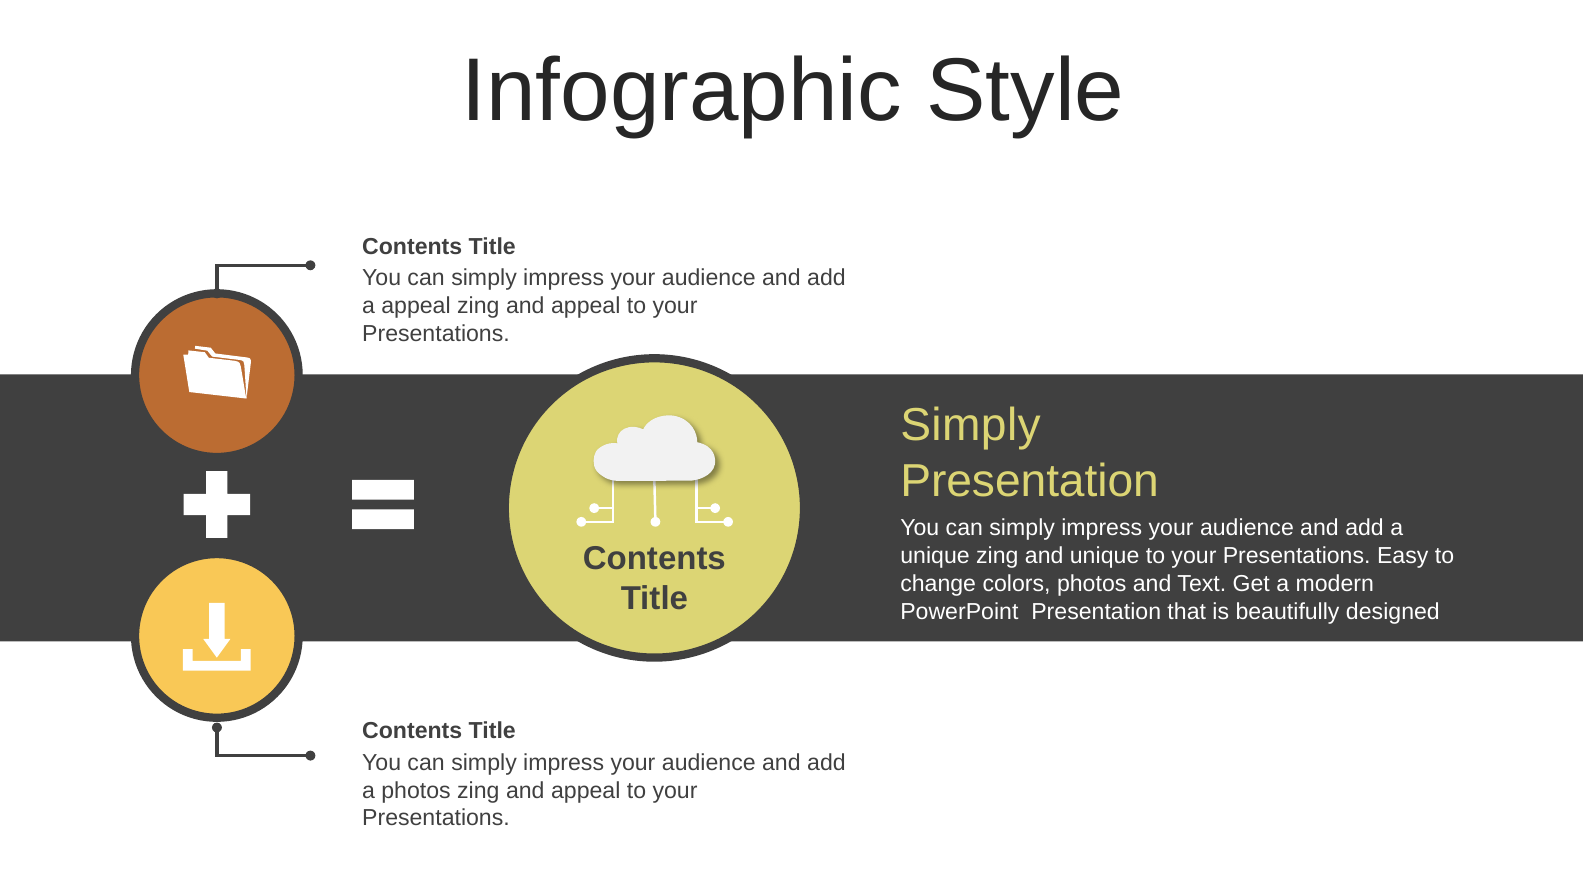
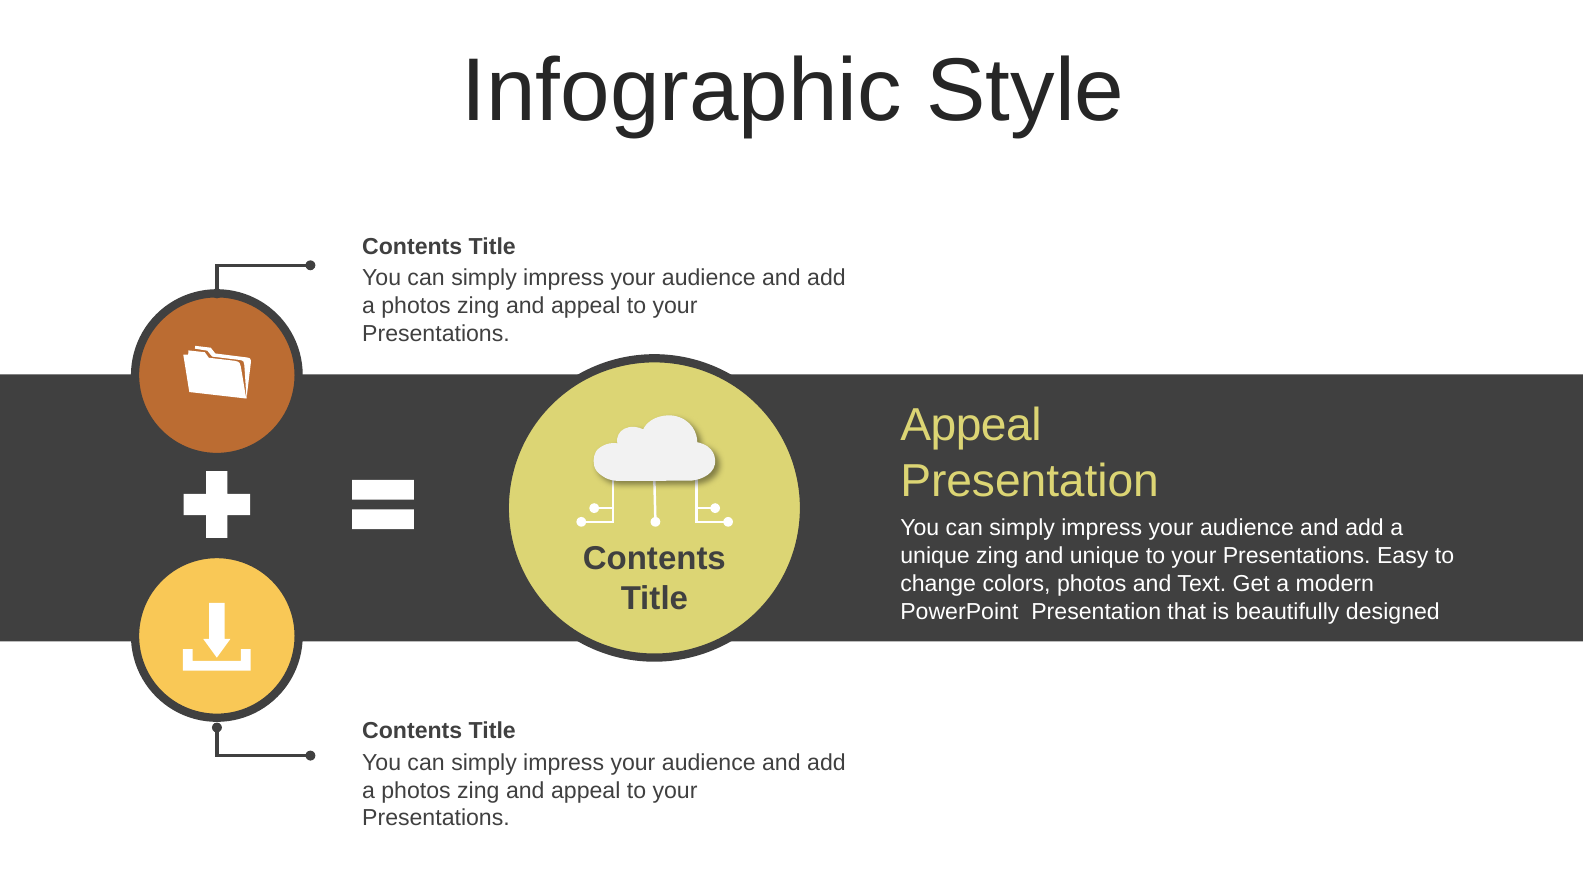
appeal at (416, 306): appeal -> photos
Simply at (971, 425): Simply -> Appeal
